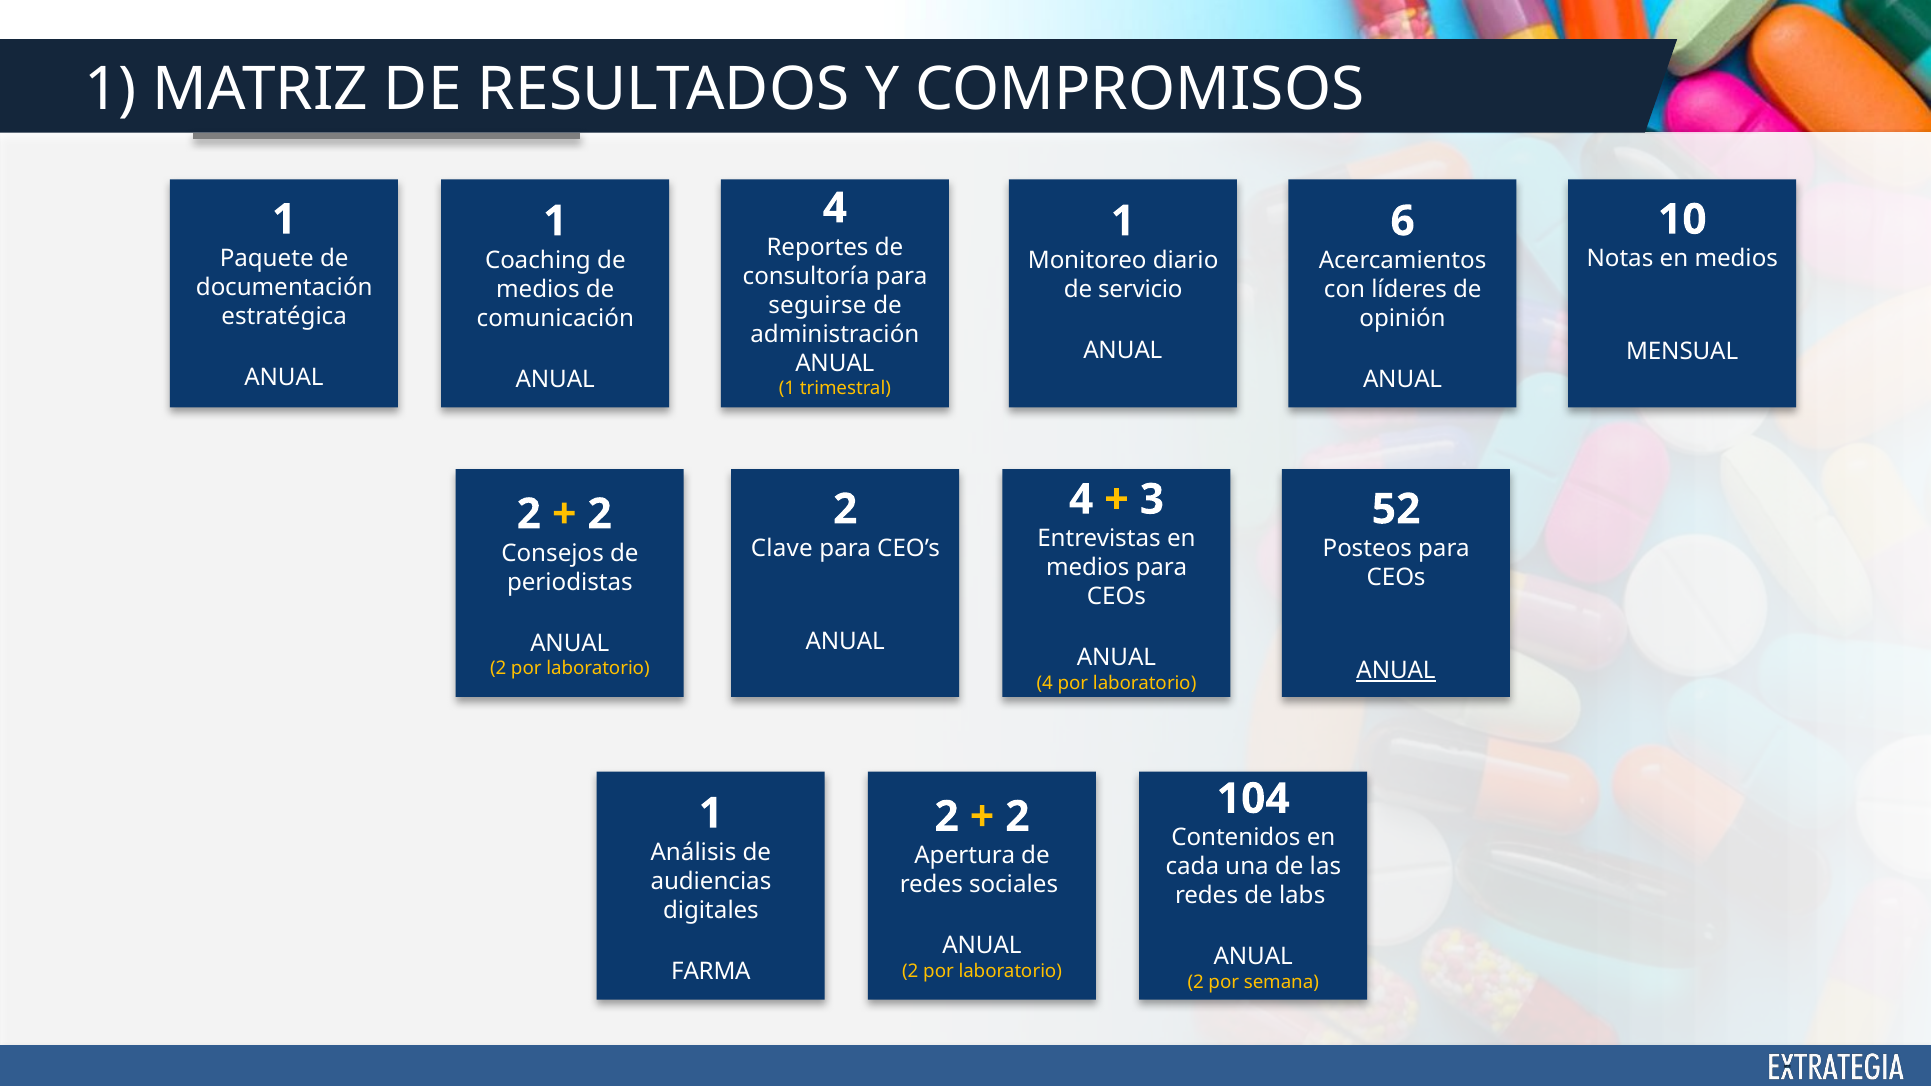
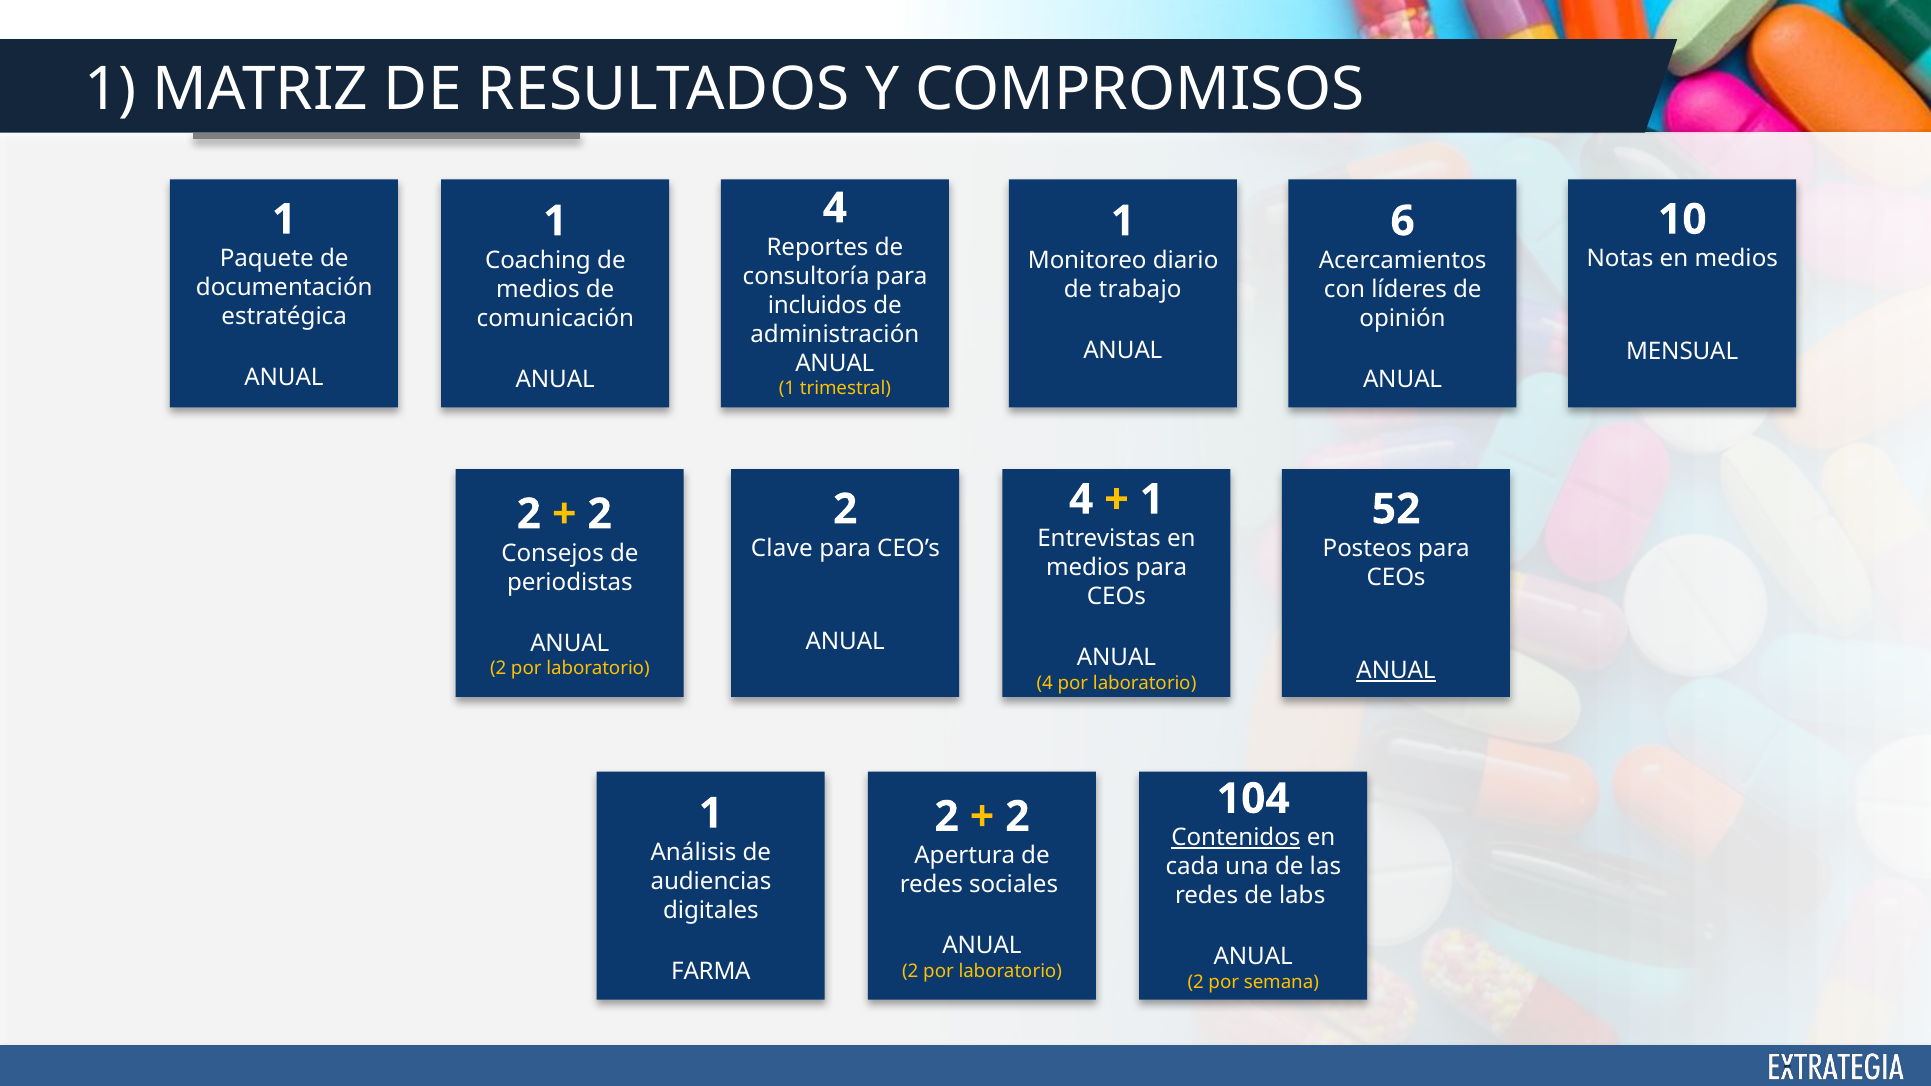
servicio: servicio -> trabajo
seguirse: seguirse -> incluidos
3 at (1152, 500): 3 -> 1
Contenidos underline: none -> present
